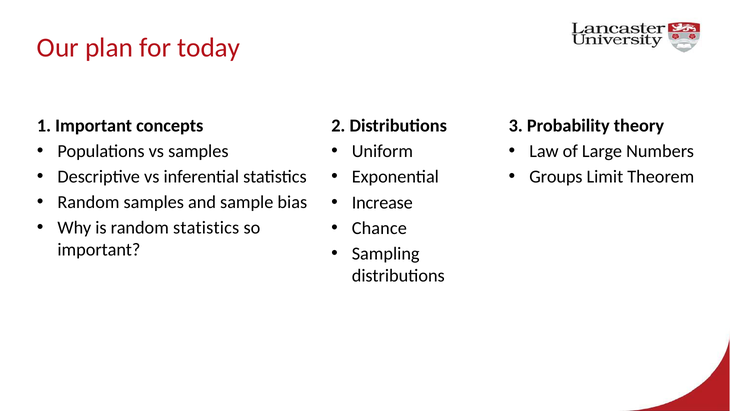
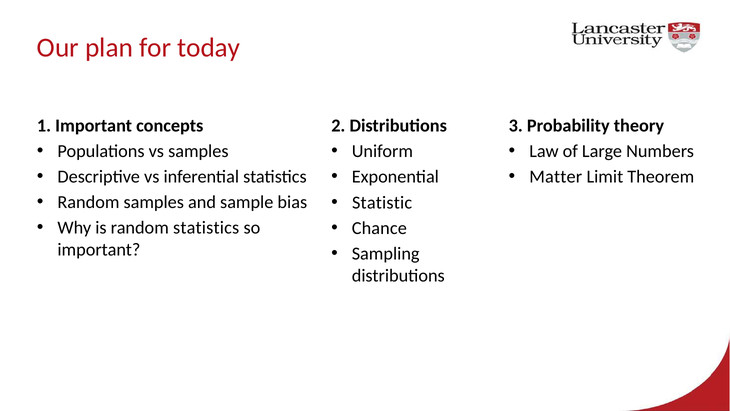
Groups: Groups -> Matter
Increase: Increase -> Statistic
